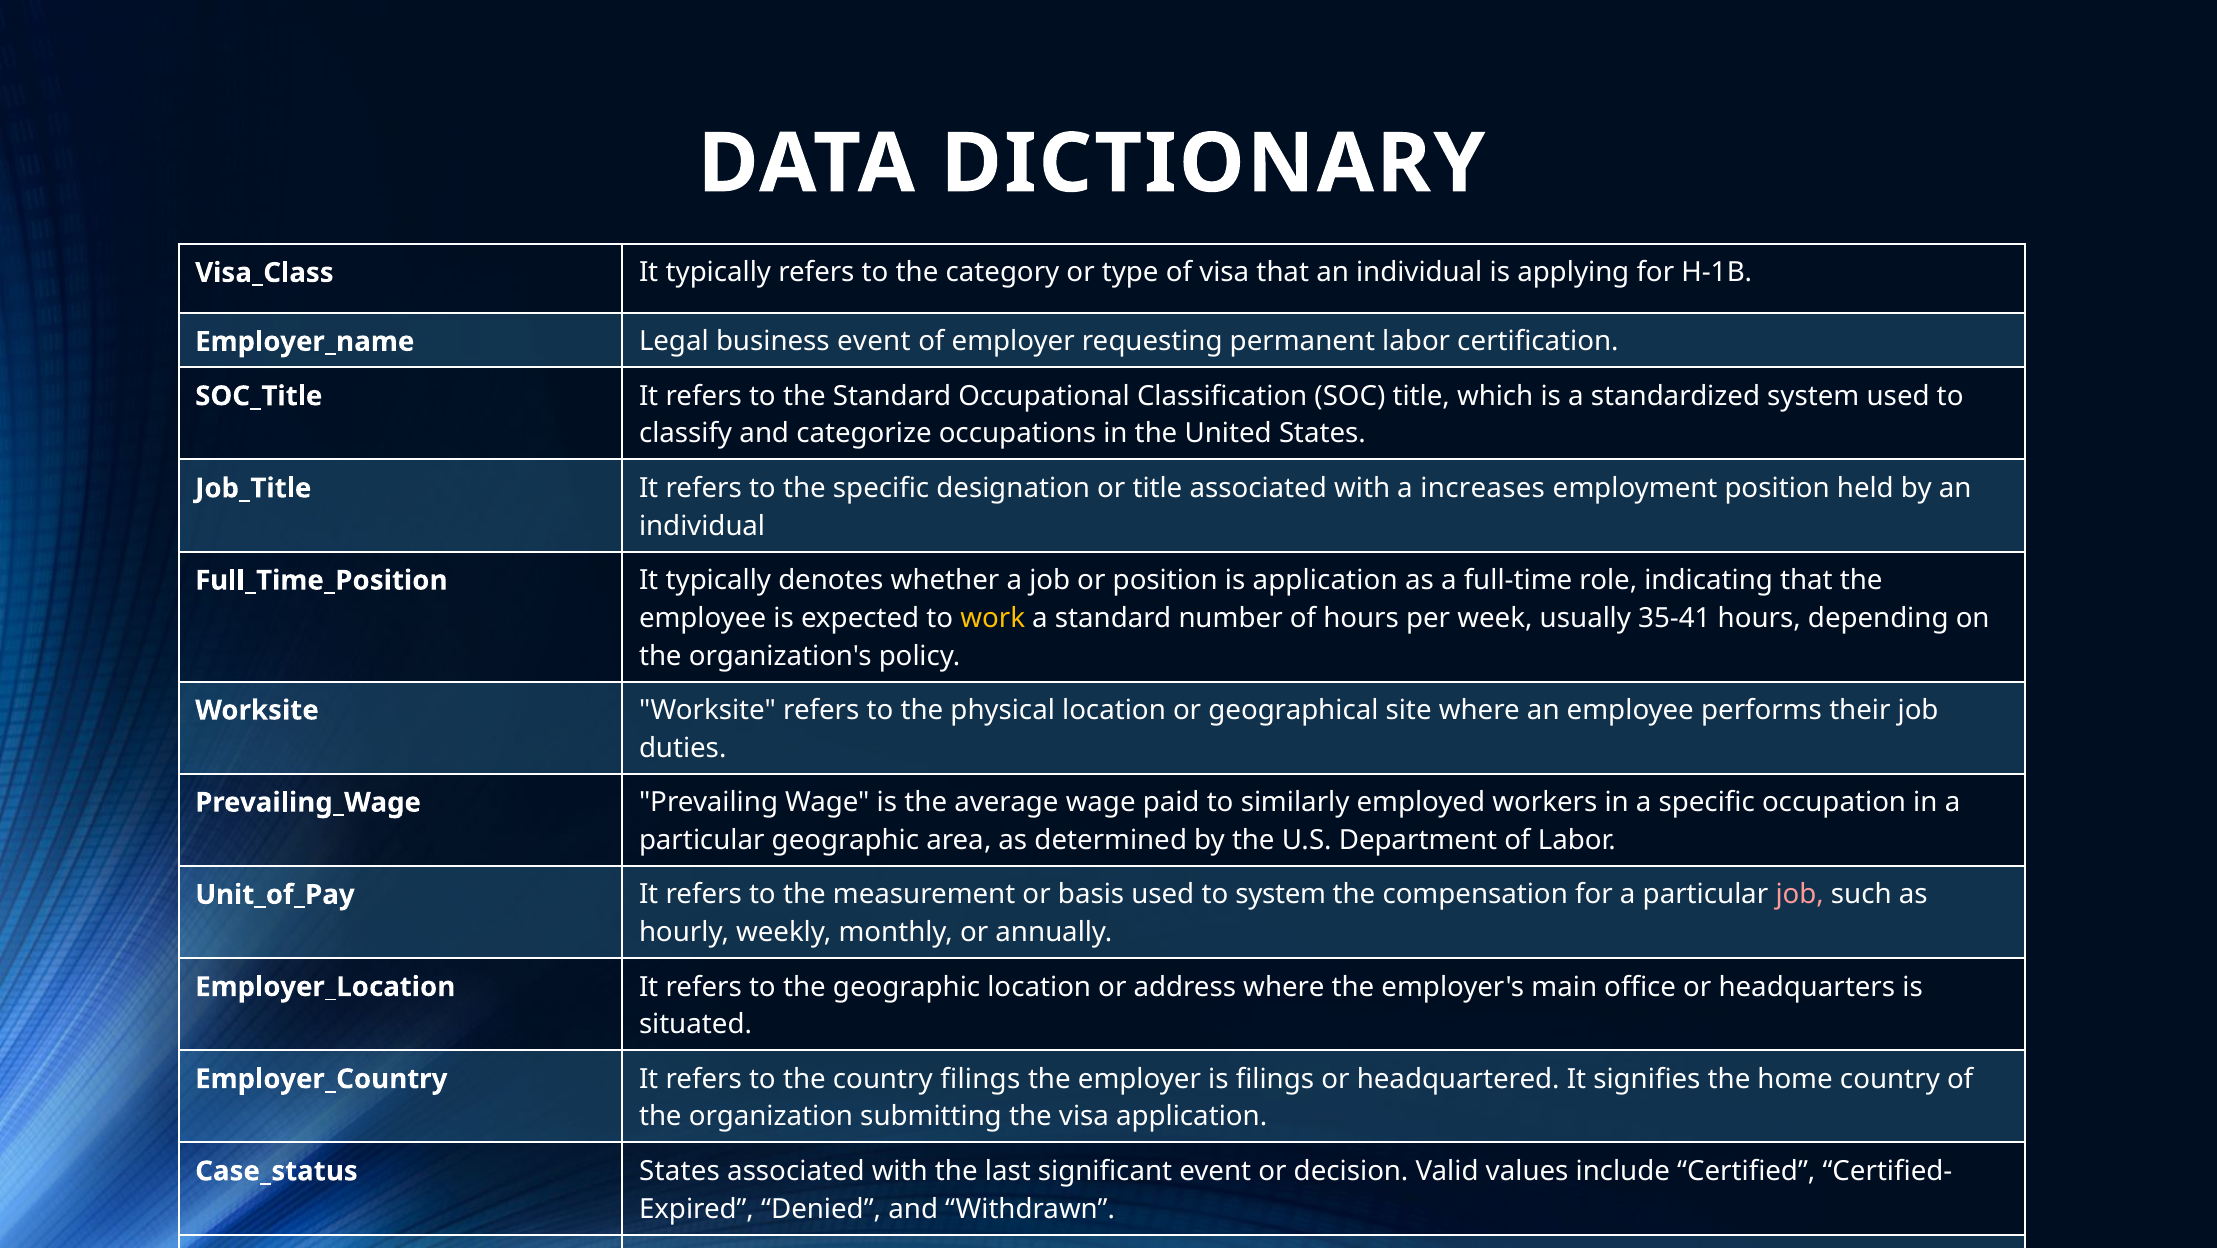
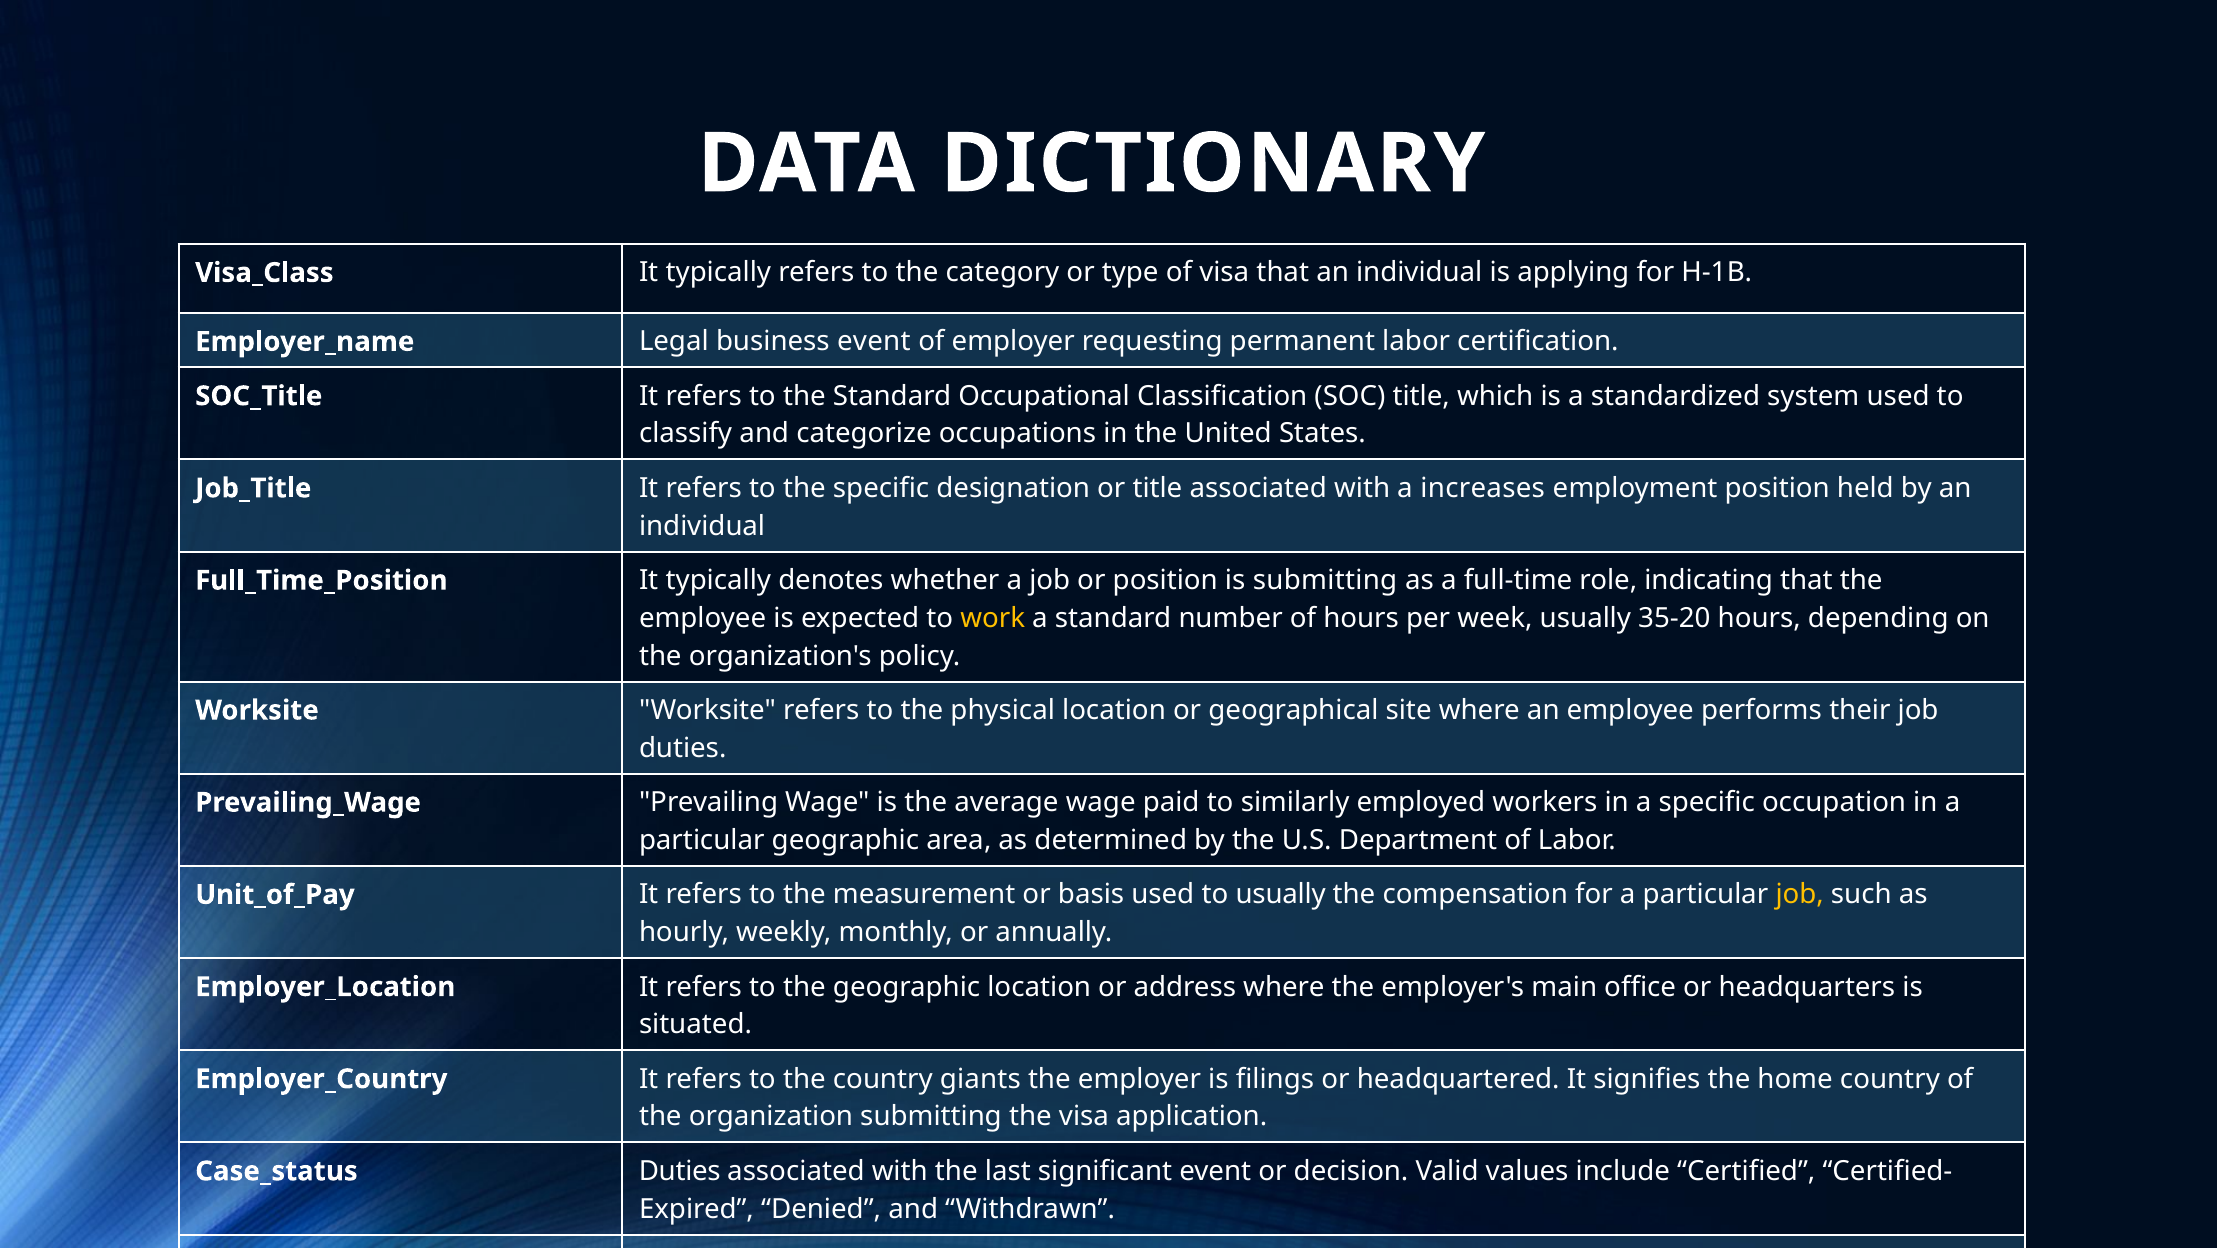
is application: application -> submitting
35-41: 35-41 -> 35-20
to system: system -> usually
job at (1800, 894) colour: pink -> yellow
country filings: filings -> giants
States at (679, 1171): States -> Duties
